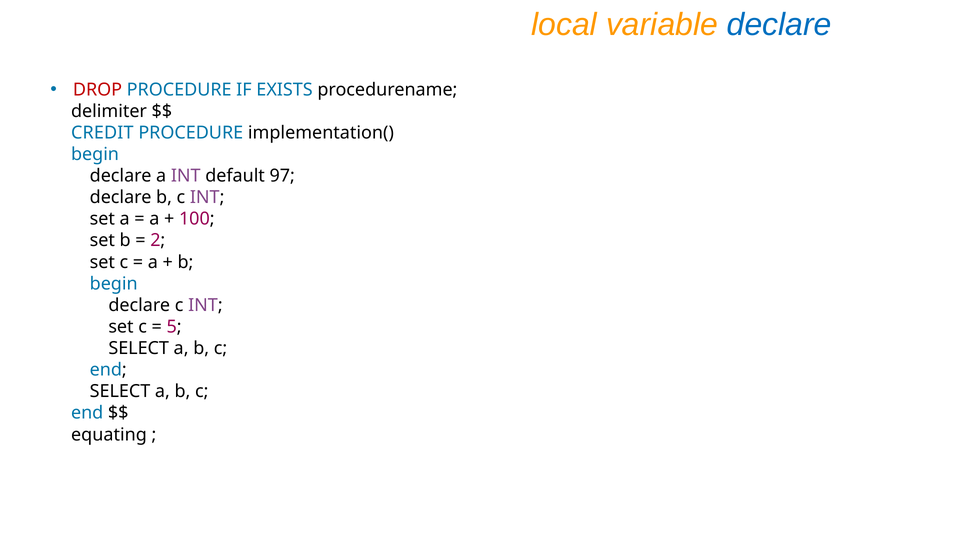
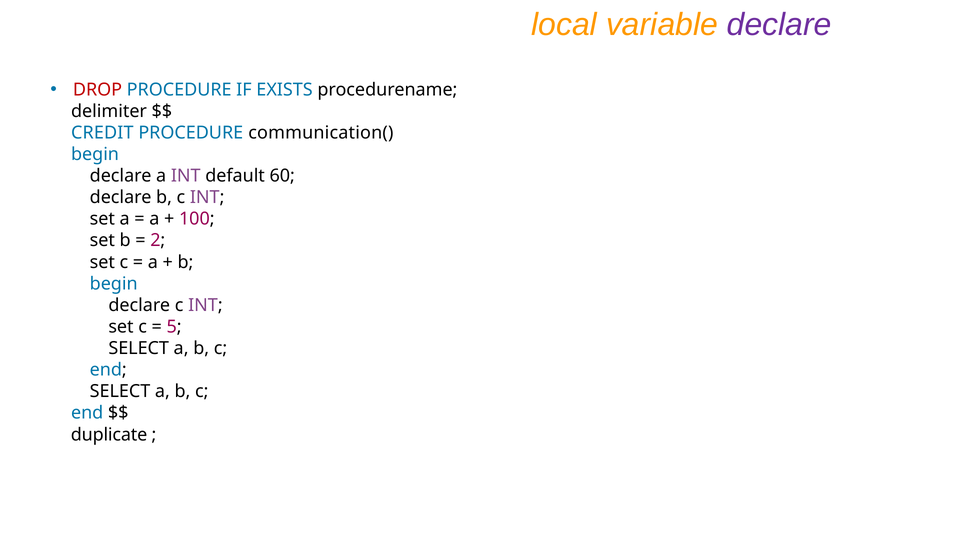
declare at (779, 25) colour: blue -> purple
implementation(: implementation( -> communication(
97: 97 -> 60
equating: equating -> duplicate
